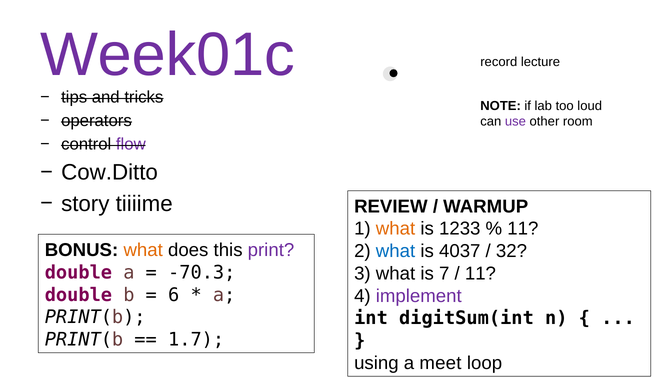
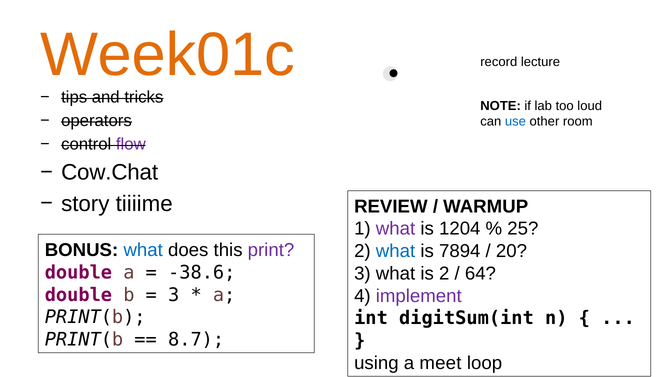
Week01c colour: purple -> orange
use colour: purple -> blue
Cow.Ditto: Cow.Ditto -> Cow.Chat
what at (396, 229) colour: orange -> purple
1233: 1233 -> 1204
11 at (523, 229): 11 -> 25
what at (143, 250) colour: orange -> blue
4037: 4037 -> 7894
32: 32 -> 20
-70.3: -70.3 -> -38.6
is 7: 7 -> 2
11 at (480, 273): 11 -> 64
6 at (174, 295): 6 -> 3
1.7: 1.7 -> 8.7
